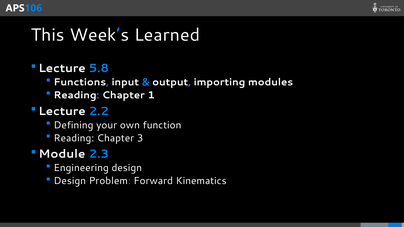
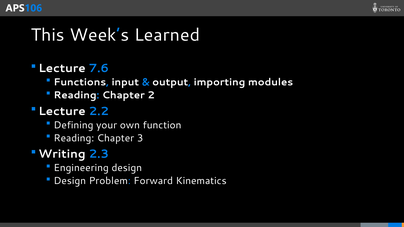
5.8: 5.8 -> 7.6
1: 1 -> 2
Module: Module -> Writing
